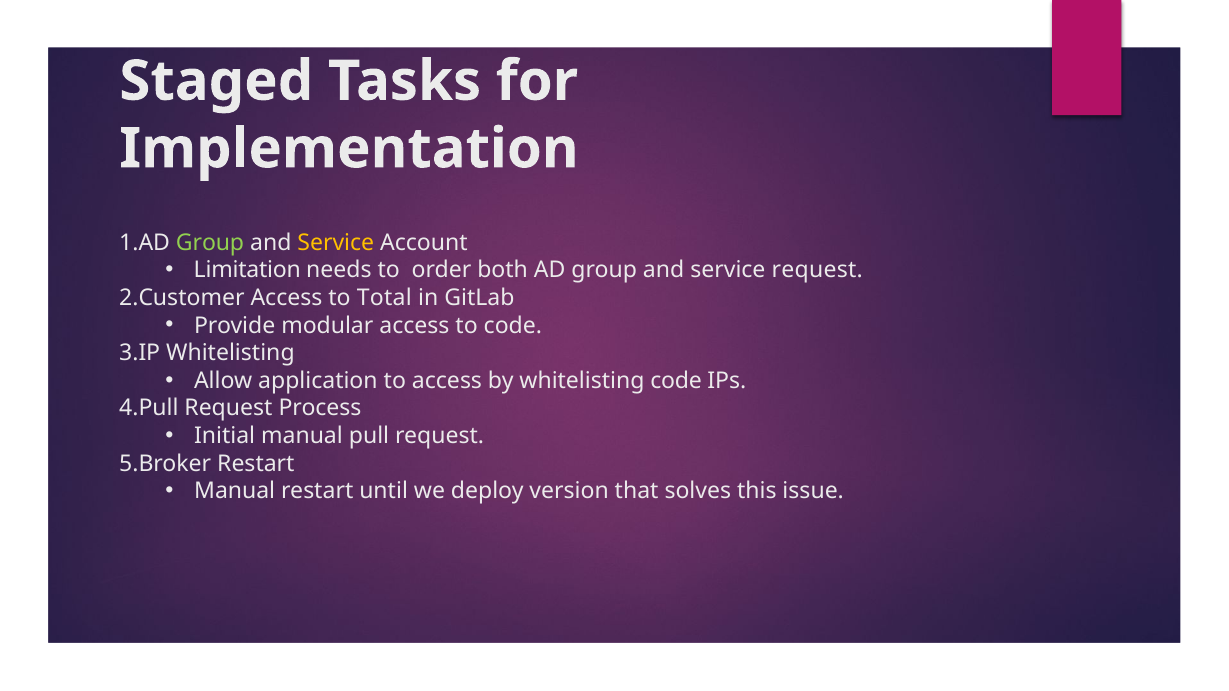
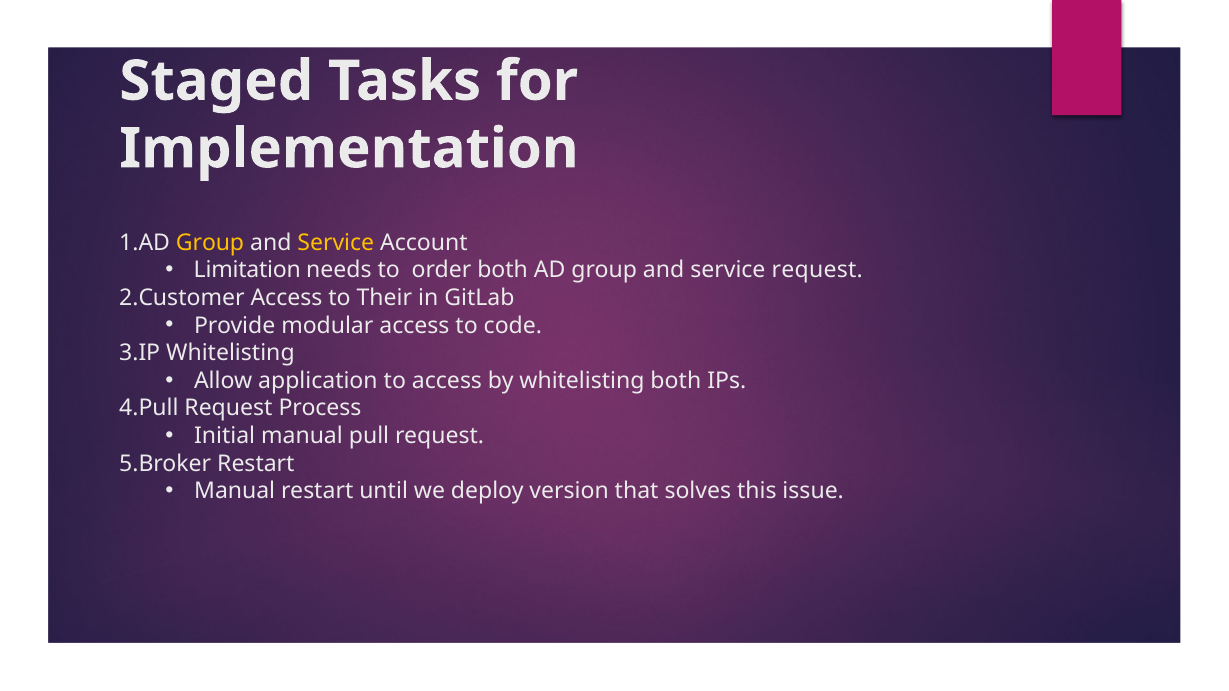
Group at (210, 243) colour: light green -> yellow
Total: Total -> Their
whitelisting code: code -> both
